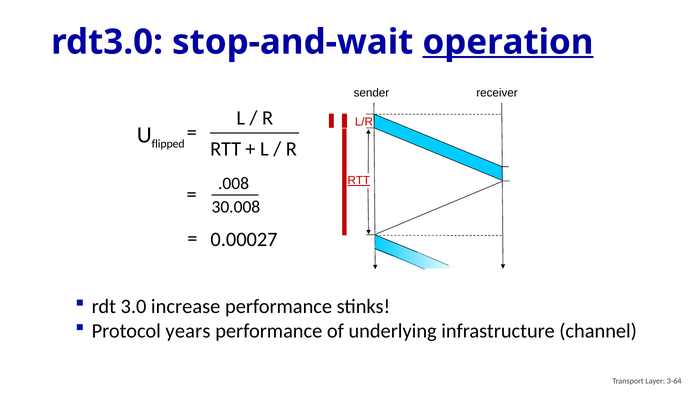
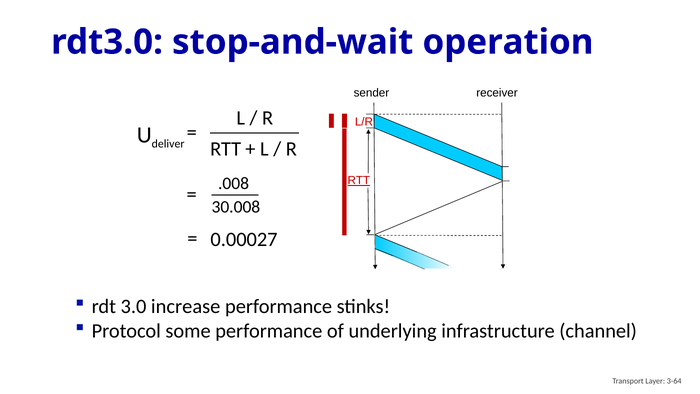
operation underline: present -> none
flipped: flipped -> deliver
years: years -> some
